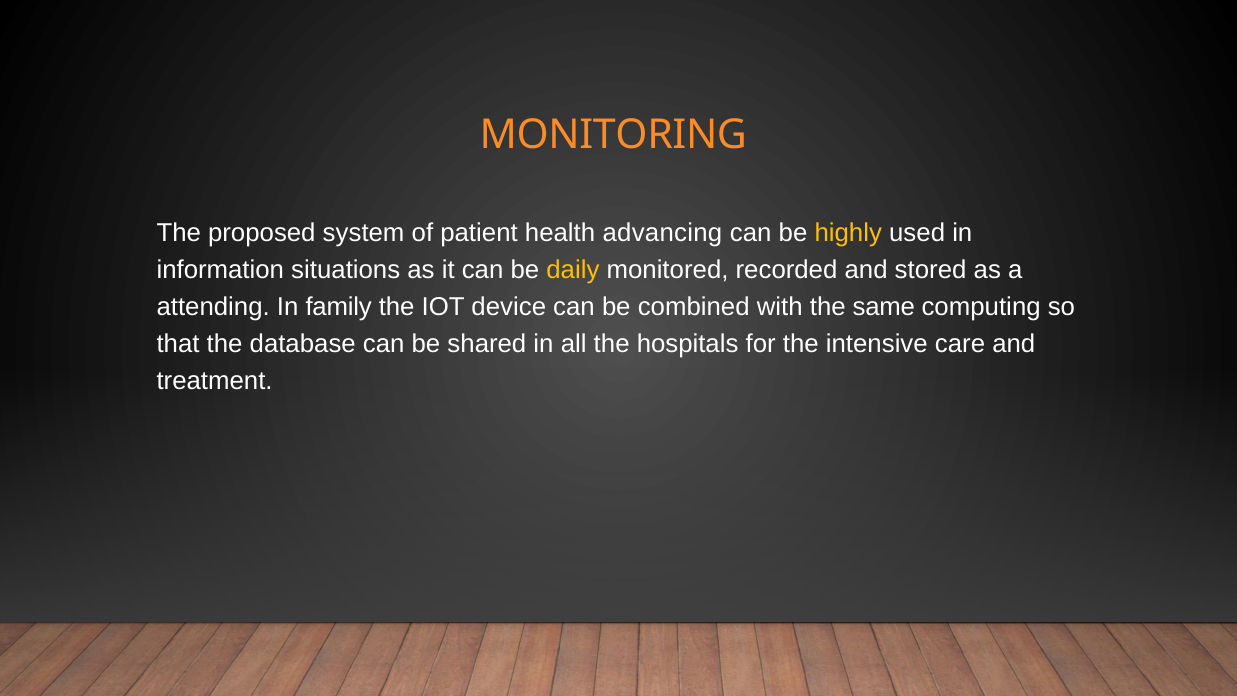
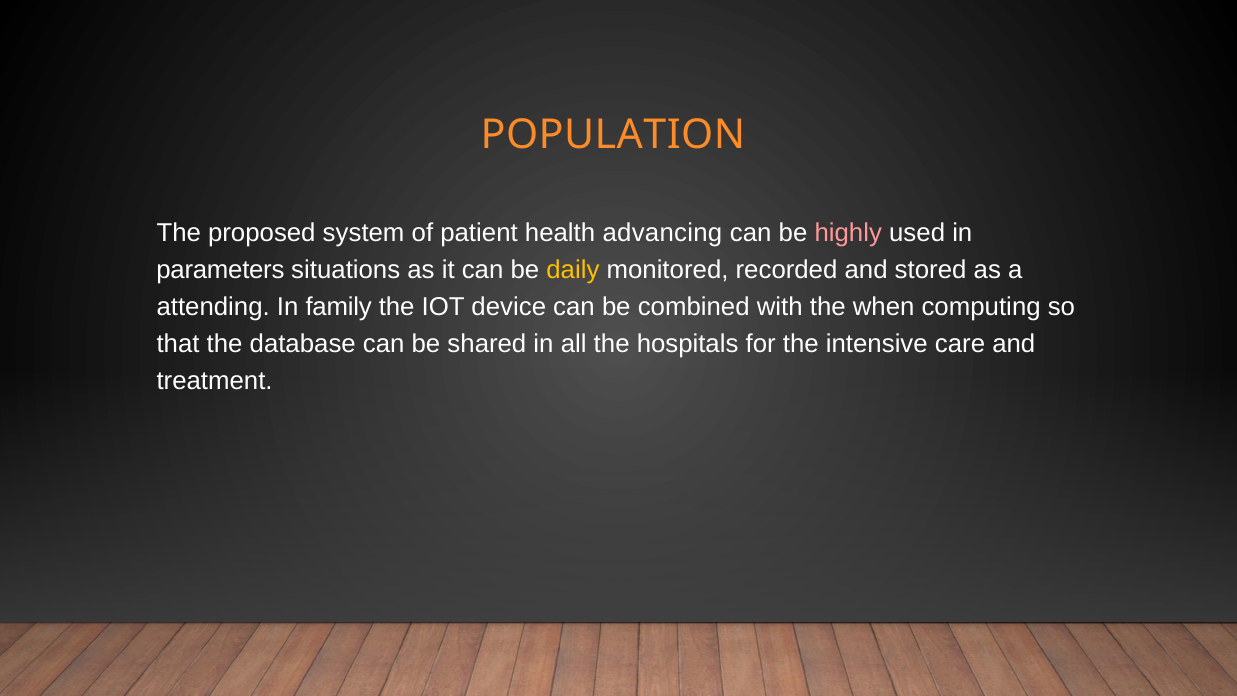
MONITORING: MONITORING -> POPULATION
highly colour: yellow -> pink
information: information -> parameters
same: same -> when
